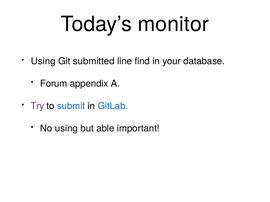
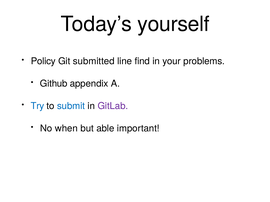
monitor: monitor -> yourself
Using at (43, 61): Using -> Policy
database: database -> problems
Forum: Forum -> Github
Try colour: purple -> blue
GitLab colour: blue -> purple
No using: using -> when
